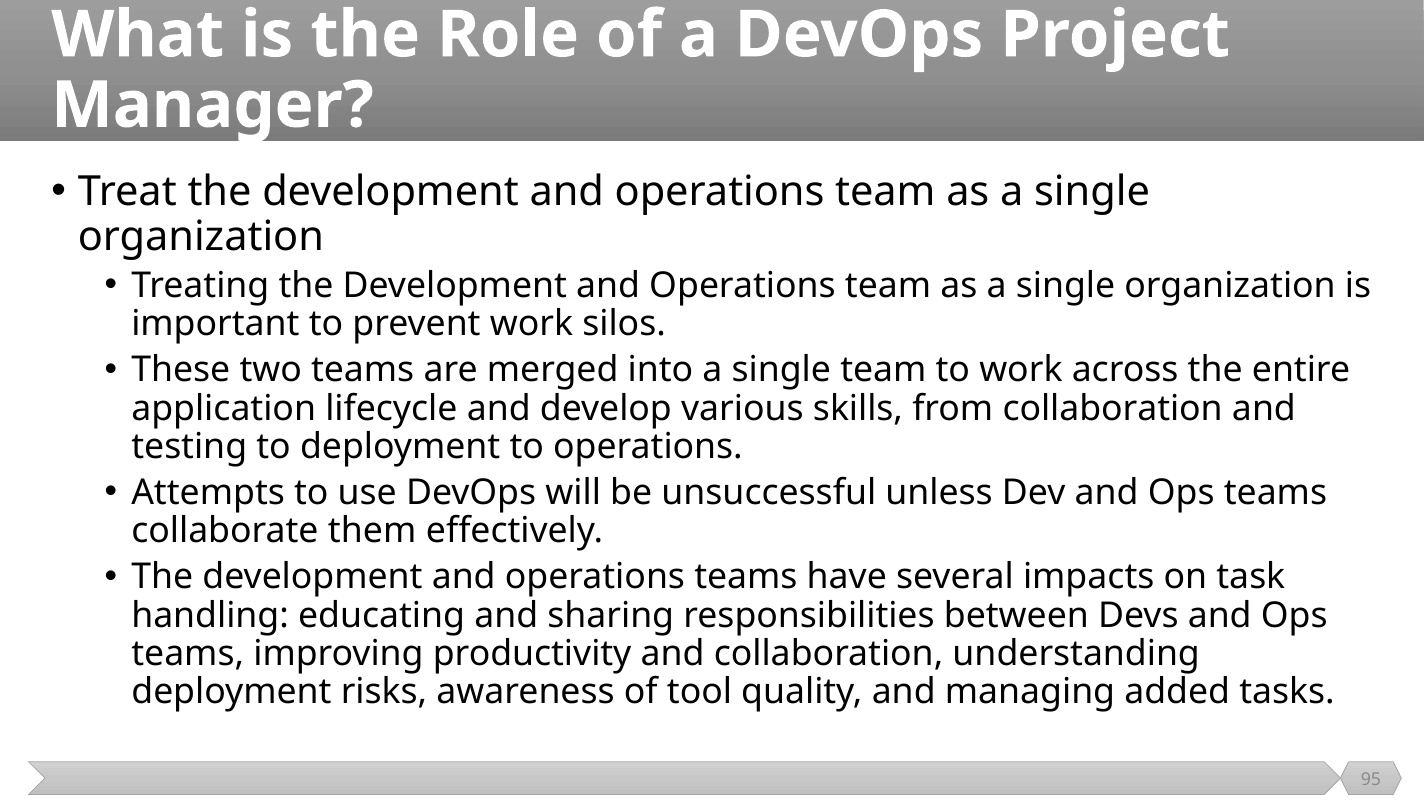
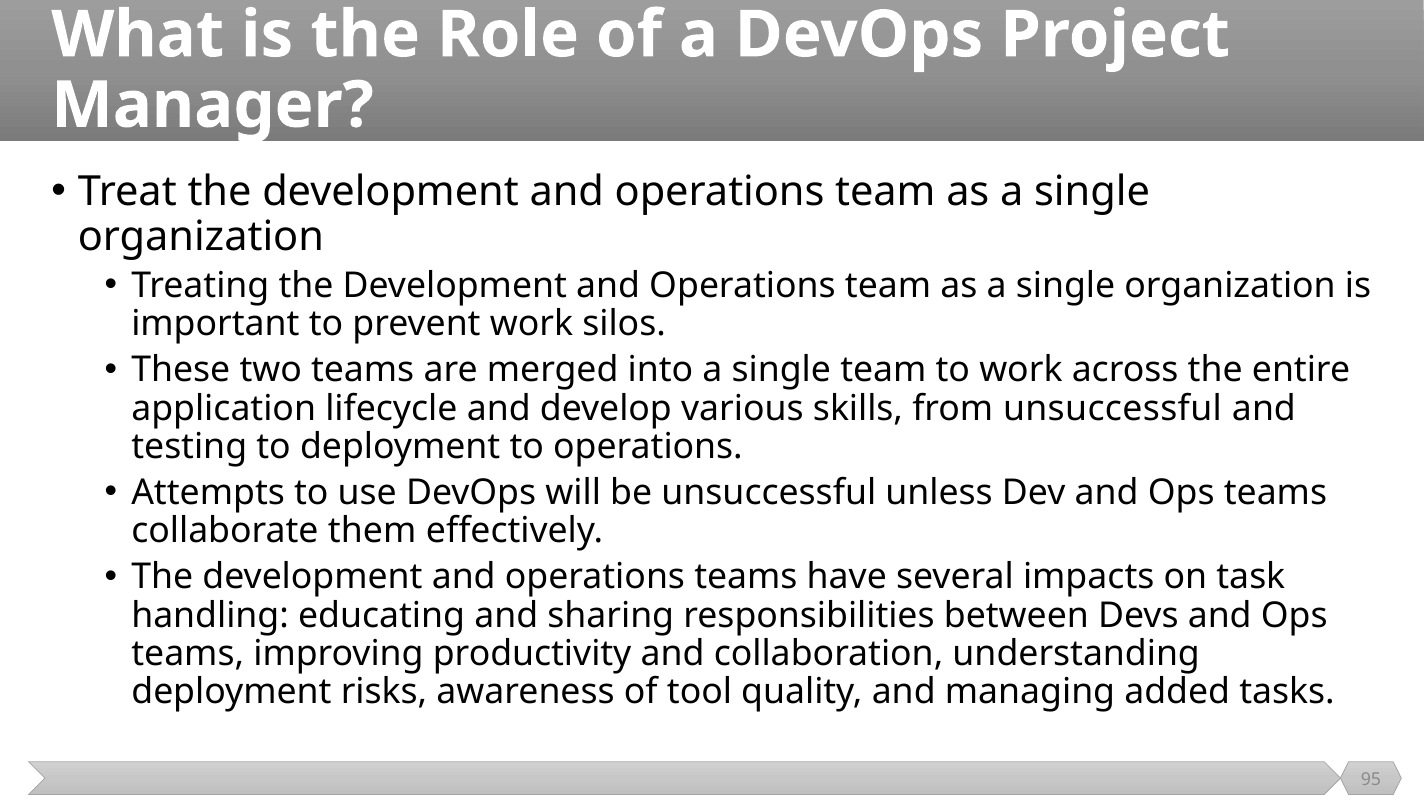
from collaboration: collaboration -> unsuccessful
